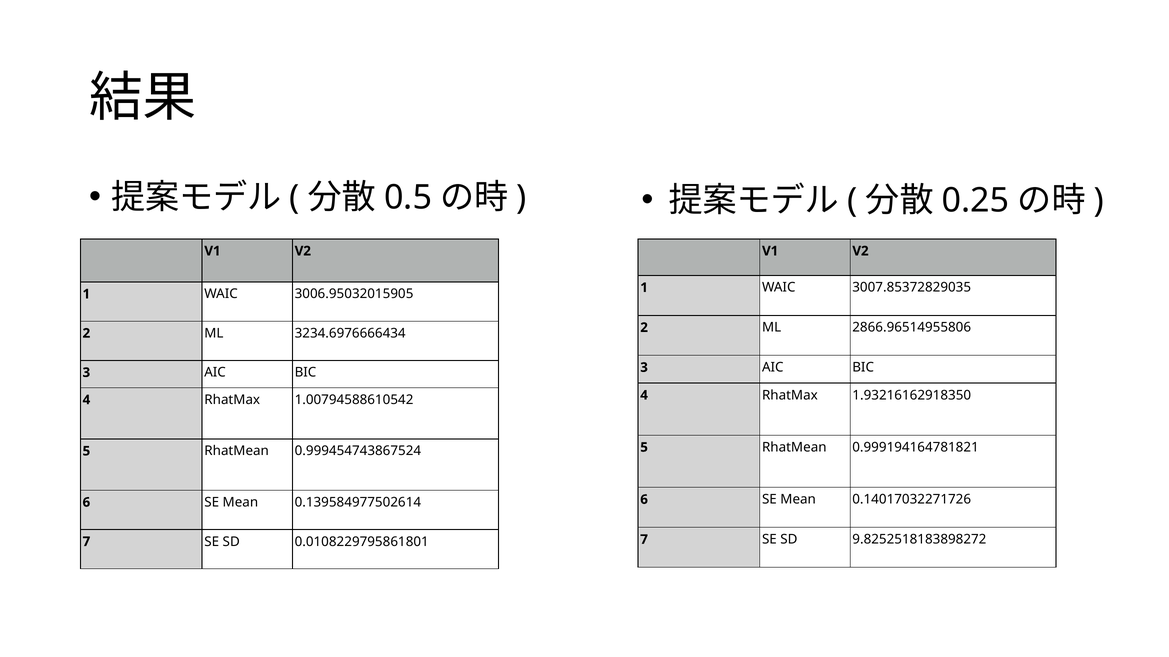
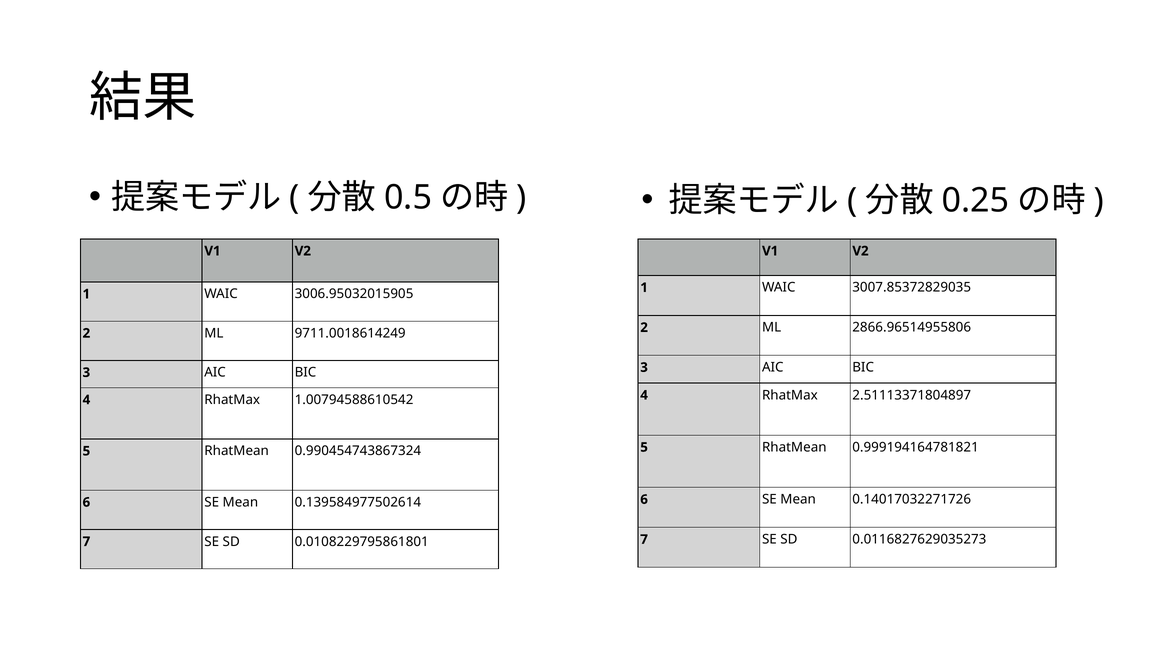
3234.6976666434: 3234.6976666434 -> 9711.0018614249
1.93216162918350: 1.93216162918350 -> 2.51113371804897
0.999454743867524: 0.999454743867524 -> 0.990454743867324
9.8252518183898272: 9.8252518183898272 -> 0.0116827629035273
